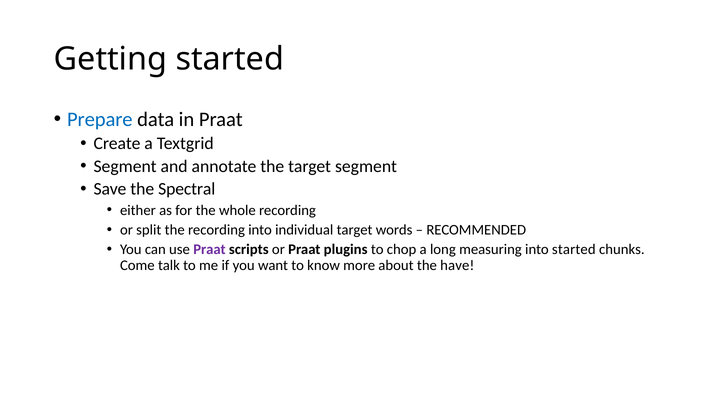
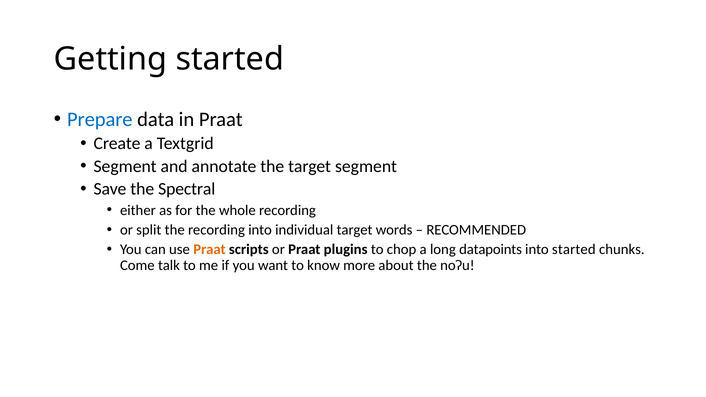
Praat at (209, 249) colour: purple -> orange
measuring: measuring -> datapoints
have: have -> noʔu
